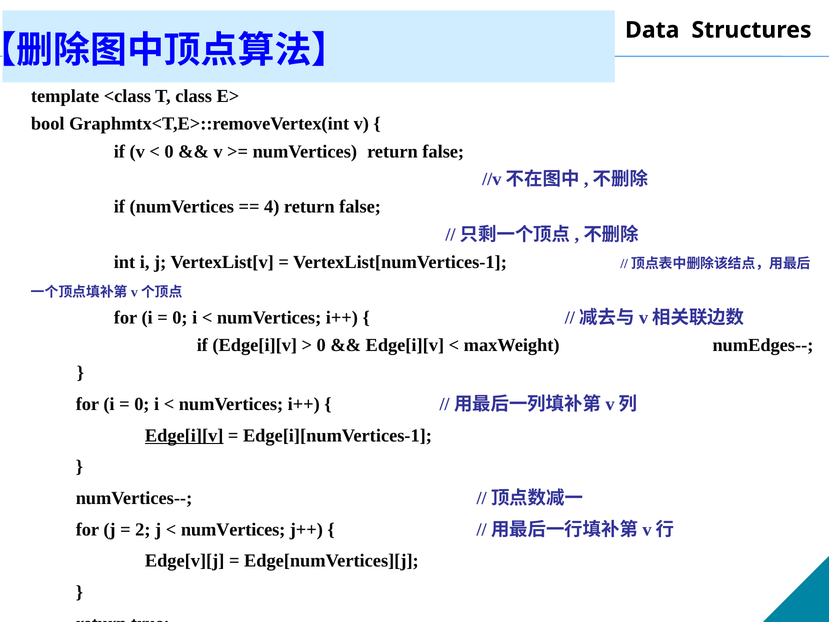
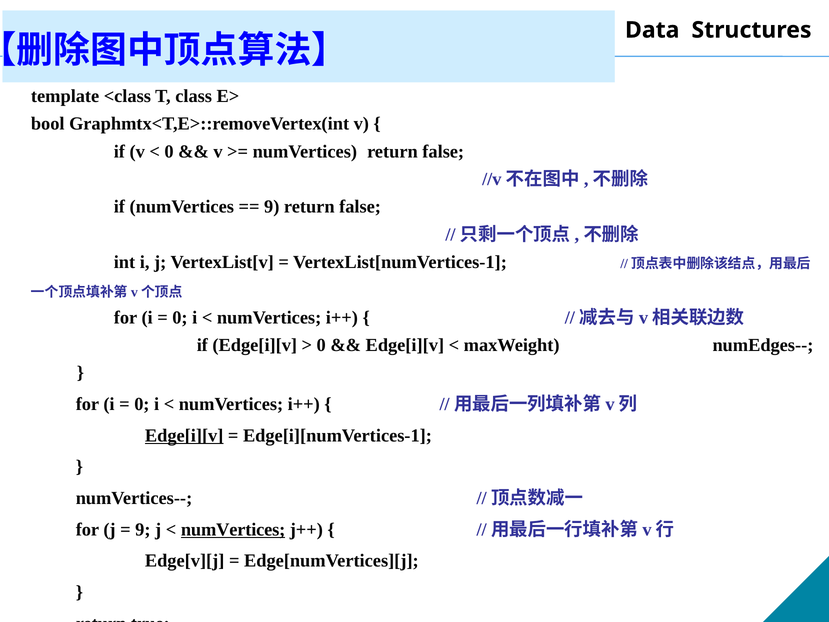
4 at (272, 207): 4 -> 9
2 at (143, 529): 2 -> 9
numVertices at (233, 529) underline: none -> present
